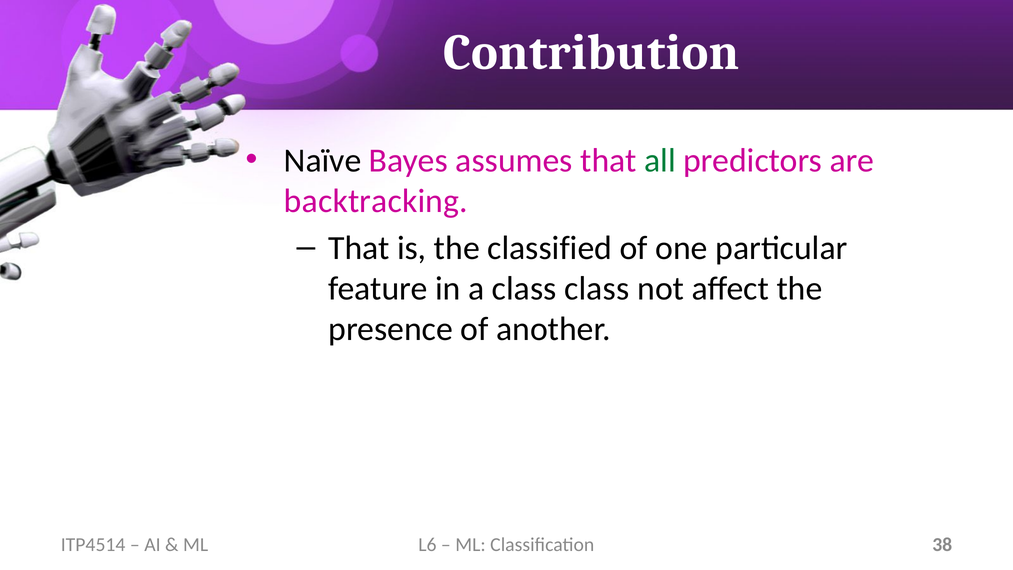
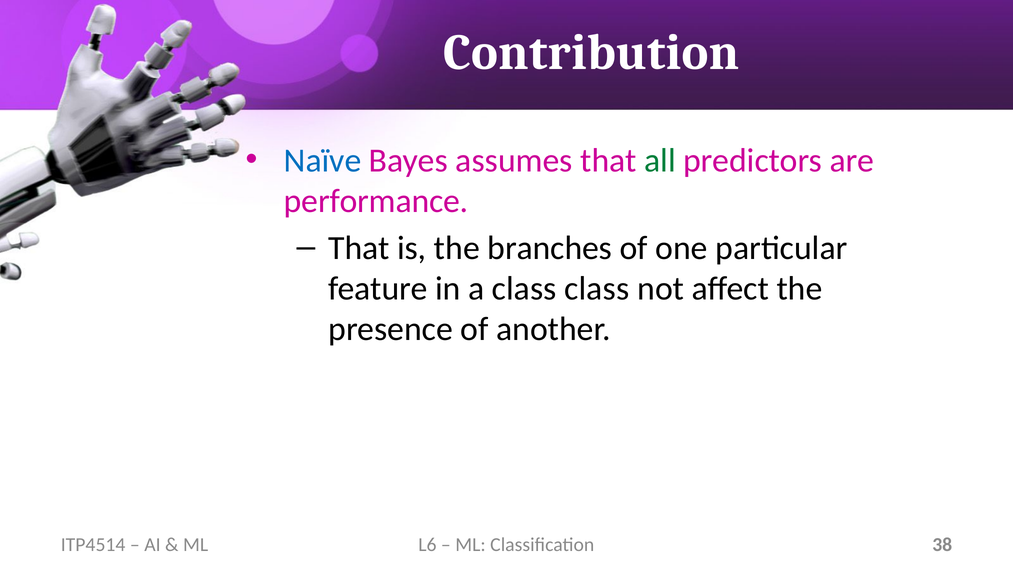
Naïve colour: black -> blue
backtracking: backtracking -> performance
classified: classified -> branches
